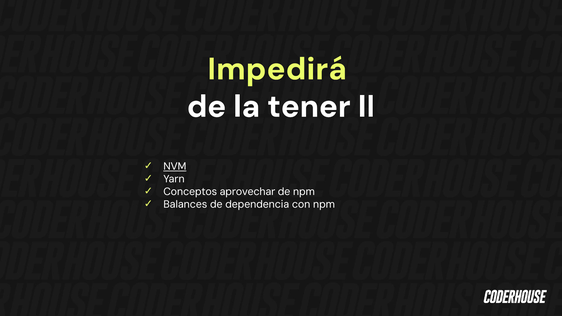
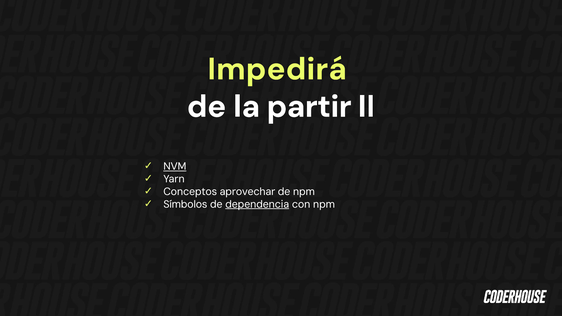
tener: tener -> partir
Balances: Balances -> Símbolos
dependencia underline: none -> present
